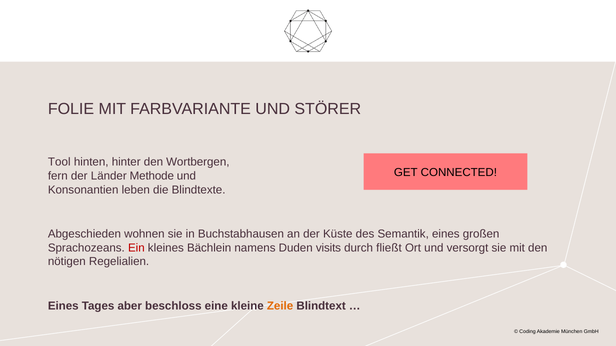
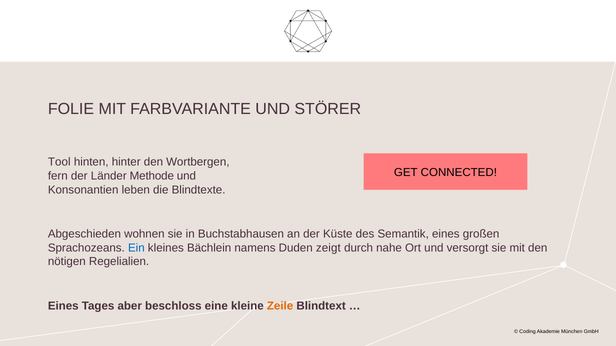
Ein colour: red -> blue
visits: visits -> zeigt
fließt: fließt -> nahe
